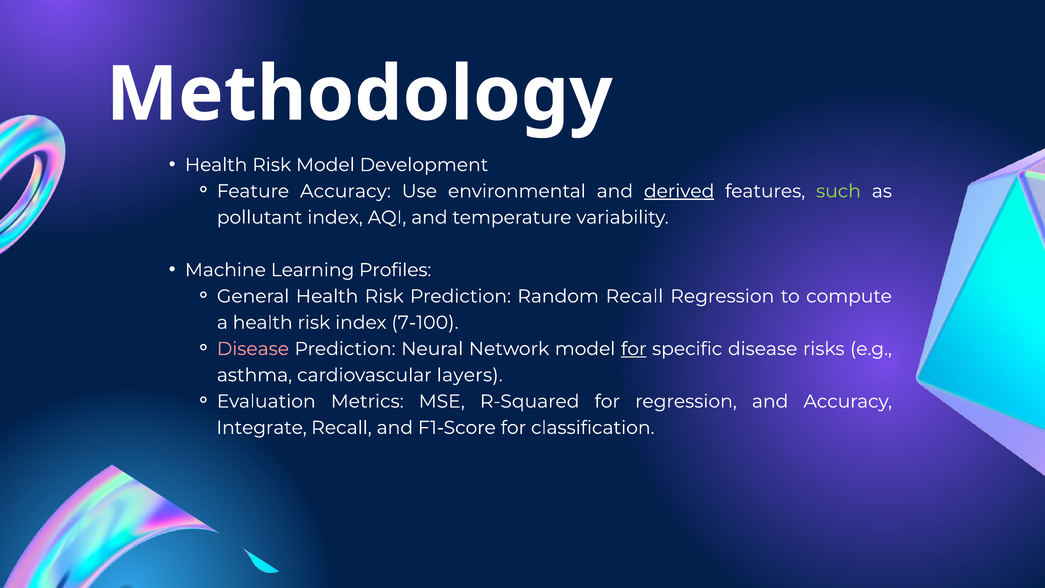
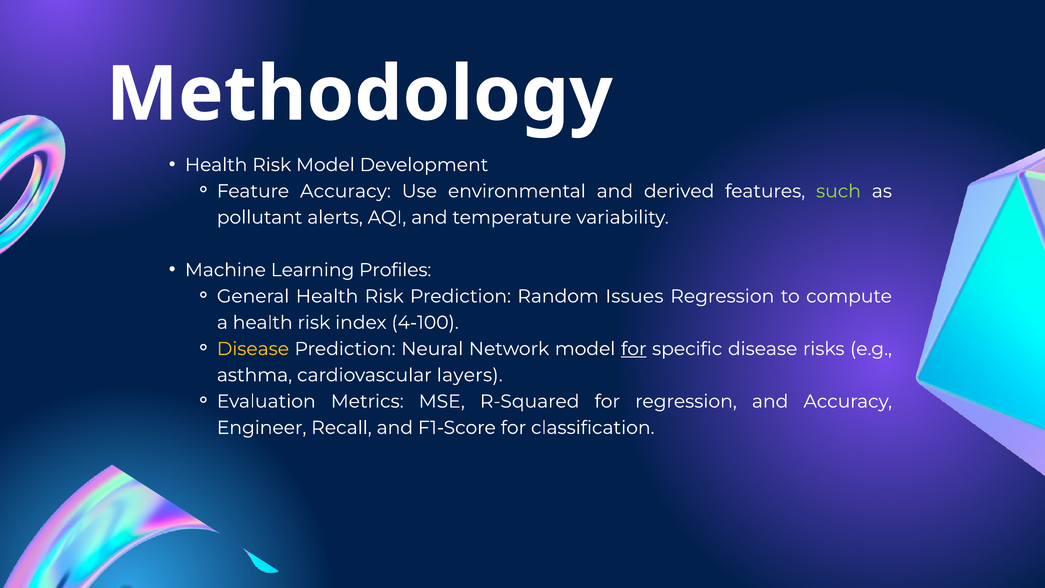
derived underline: present -> none
pollutant index: index -> alerts
Random Recall: Recall -> Issues
7-100: 7-100 -> 4-100
Disease at (253, 349) colour: pink -> yellow
Integrate: Integrate -> Engineer
